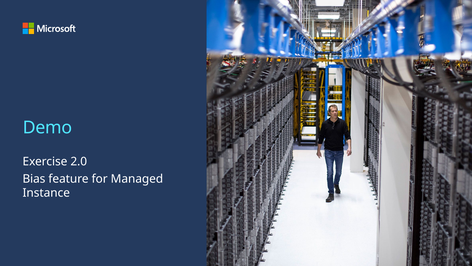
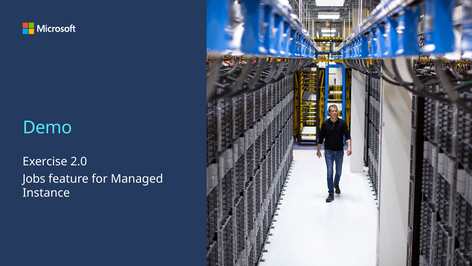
Bias: Bias -> Jobs
